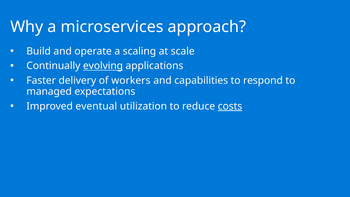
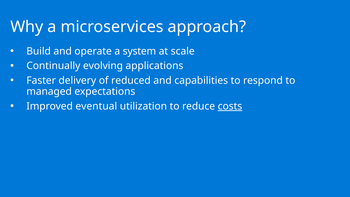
scaling: scaling -> system
evolving underline: present -> none
workers: workers -> reduced
